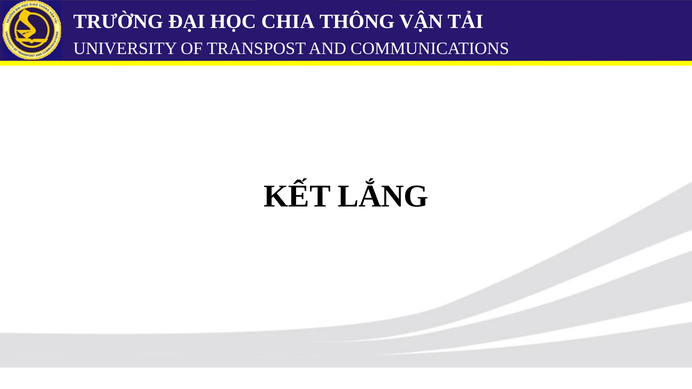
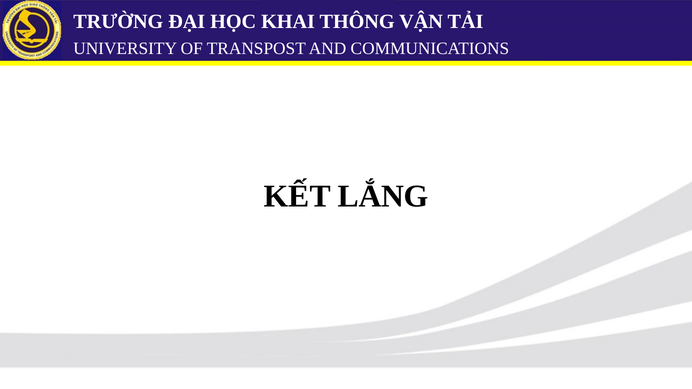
CHIA: CHIA -> KHAI
